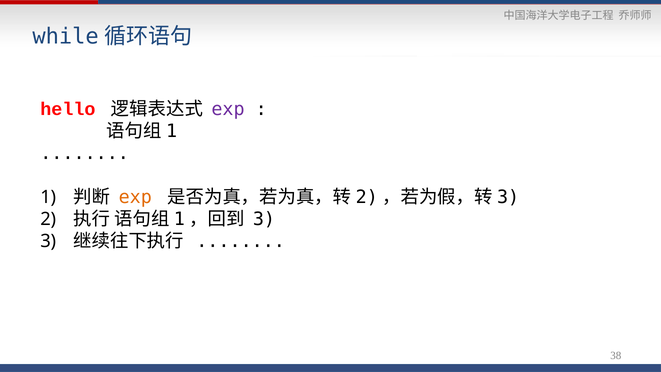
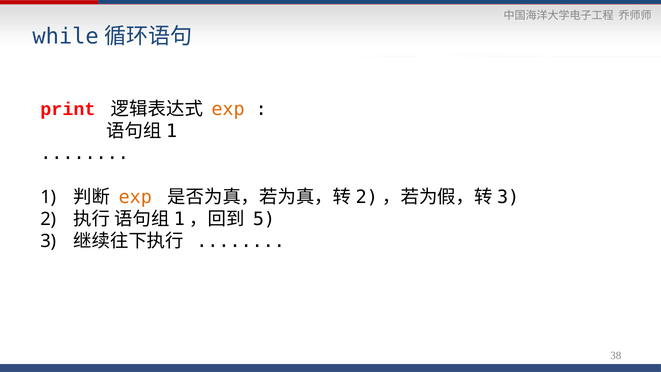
hello: hello -> print
exp at (228, 109) colour: purple -> orange
3 at (264, 219): 3 -> 5
